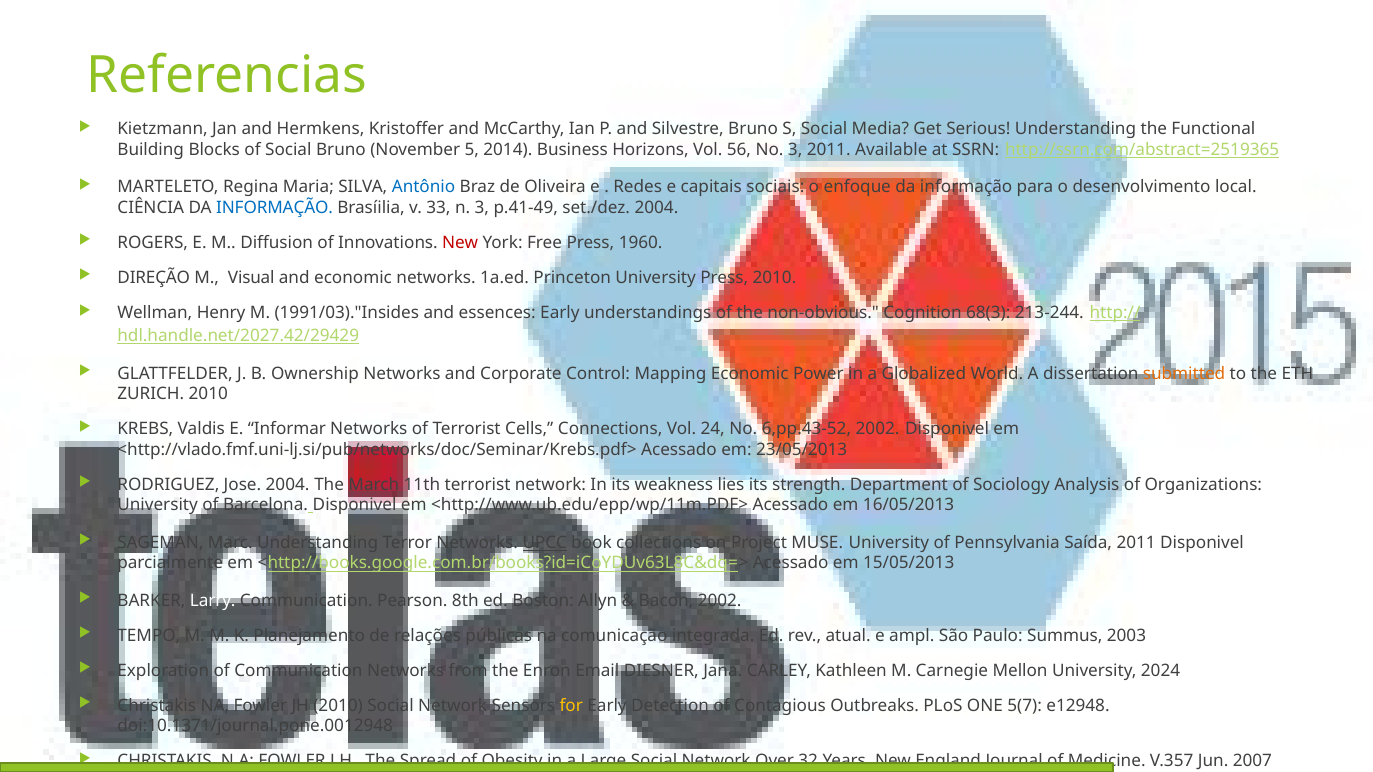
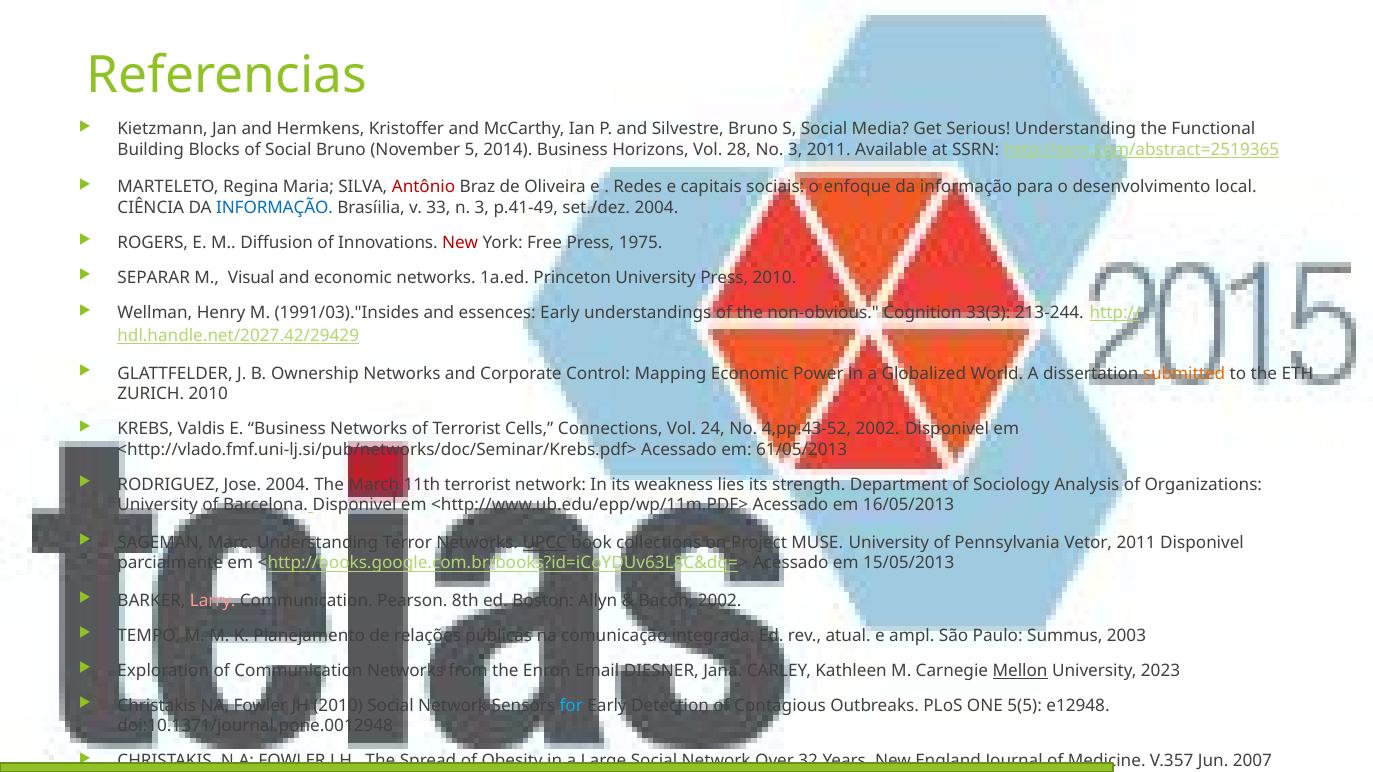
56: 56 -> 28
Antônio colour: blue -> red
1960: 1960 -> 1975
DIREÇÃO: DIREÇÃO -> SEPARAR
68(3: 68(3 -> 33(3
E Informar: Informar -> Business
6,pp.43-52: 6,pp.43-52 -> 4,pp.43-52
23/05/2013: 23/05/2013 -> 61/05/2013
Saída: Saída -> Vetor
Larry colour: white -> pink
Mellon underline: none -> present
2024: 2024 -> 2023
for colour: yellow -> light blue
5(7: 5(7 -> 5(5
